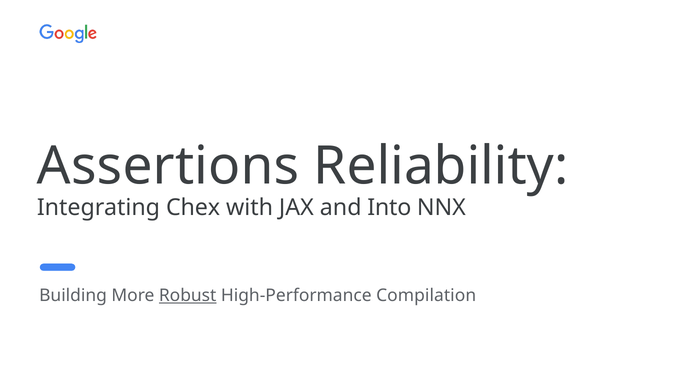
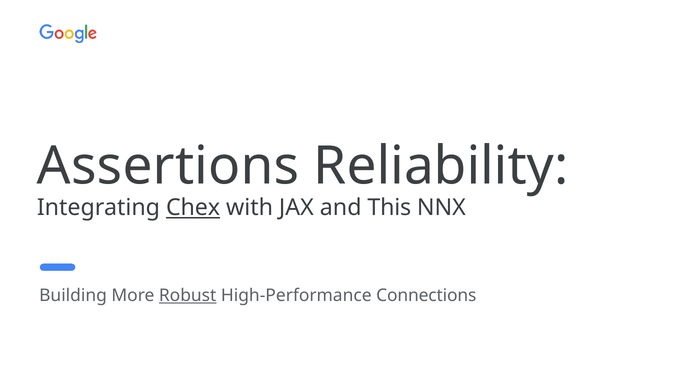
Chex underline: none -> present
Into: Into -> This
Compilation: Compilation -> Connections
